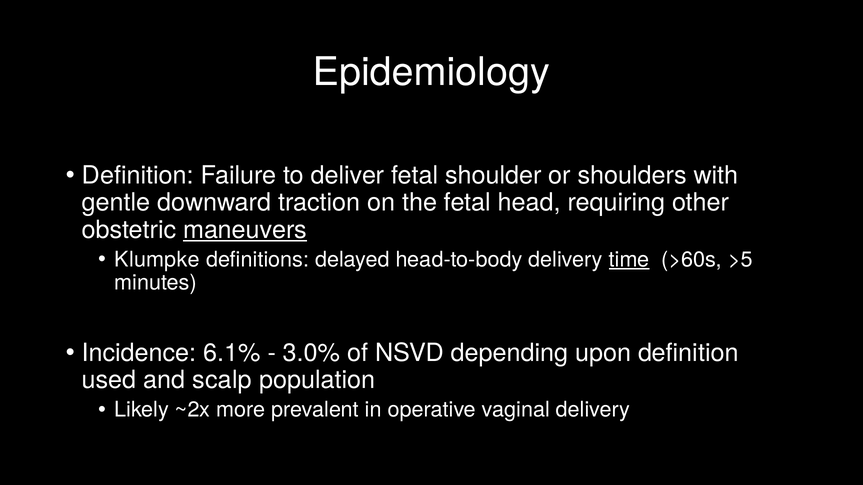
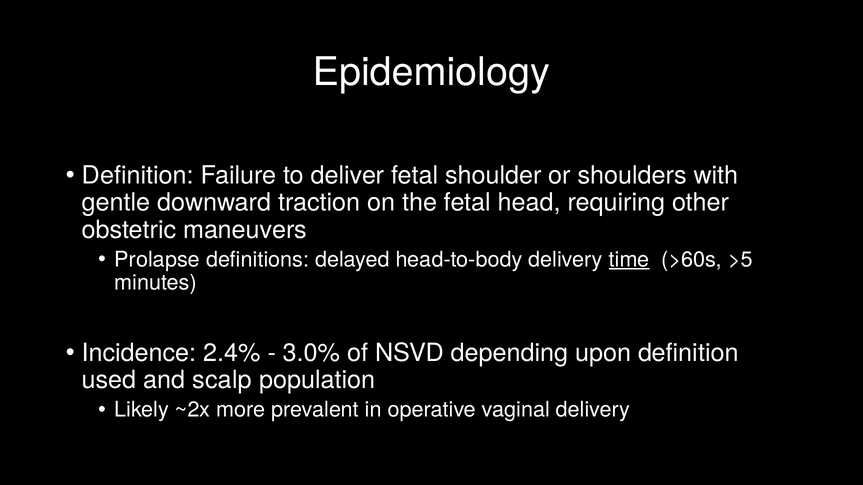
maneuvers underline: present -> none
Klumpke: Klumpke -> Prolapse
6.1%: 6.1% -> 2.4%
